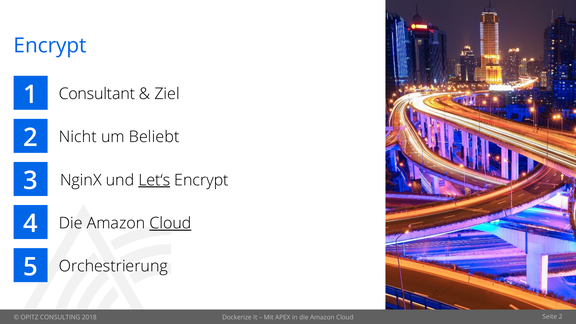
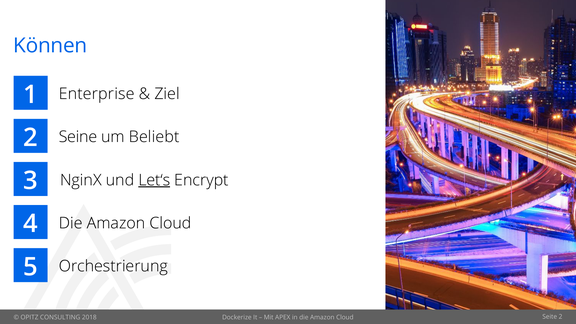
Encrypt at (50, 46): Encrypt -> Können
Consultant: Consultant -> Enterprise
Nicht: Nicht -> Seine
Cloud at (170, 223) underline: present -> none
